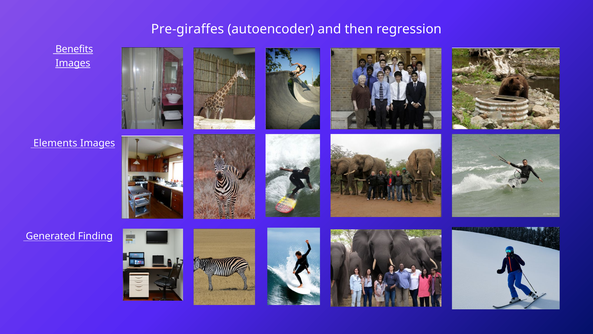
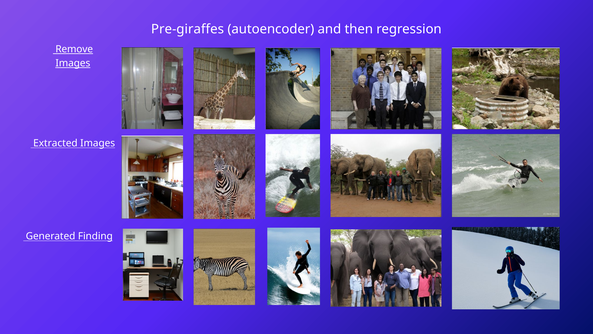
Benefits: Benefits -> Remove
Elements: Elements -> Extracted
